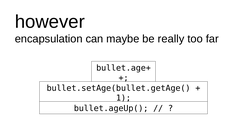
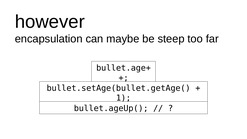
really: really -> steep
